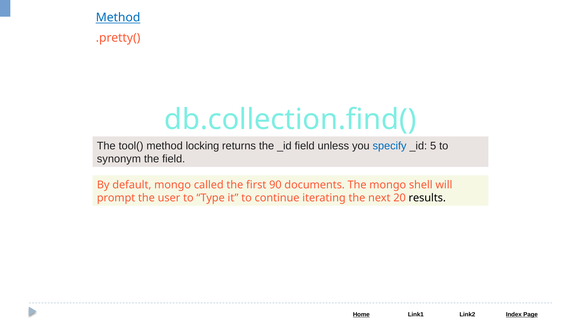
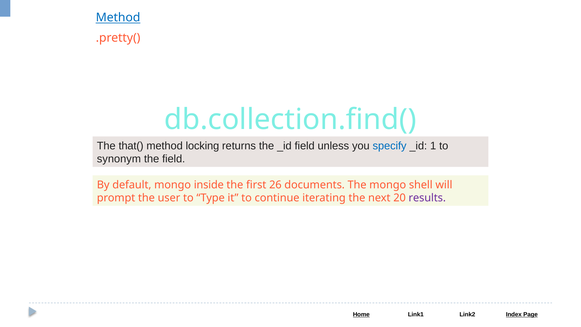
tool(: tool( -> that(
5: 5 -> 1
called: called -> inside
90: 90 -> 26
results colour: black -> purple
